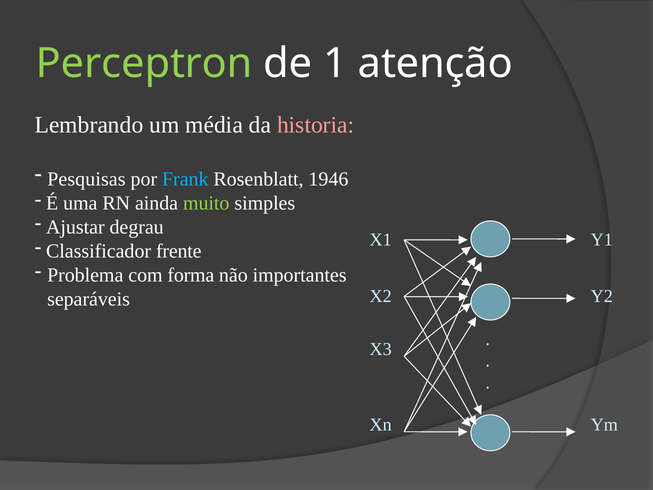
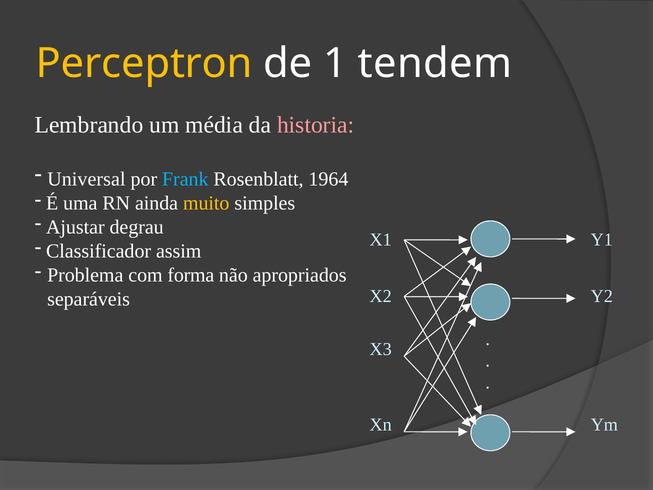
Perceptron colour: light green -> yellow
atenção: atenção -> tendem
Pesquisas: Pesquisas -> Universal
1946: 1946 -> 1964
muito colour: light green -> yellow
frente: frente -> assim
importantes: importantes -> apropriados
